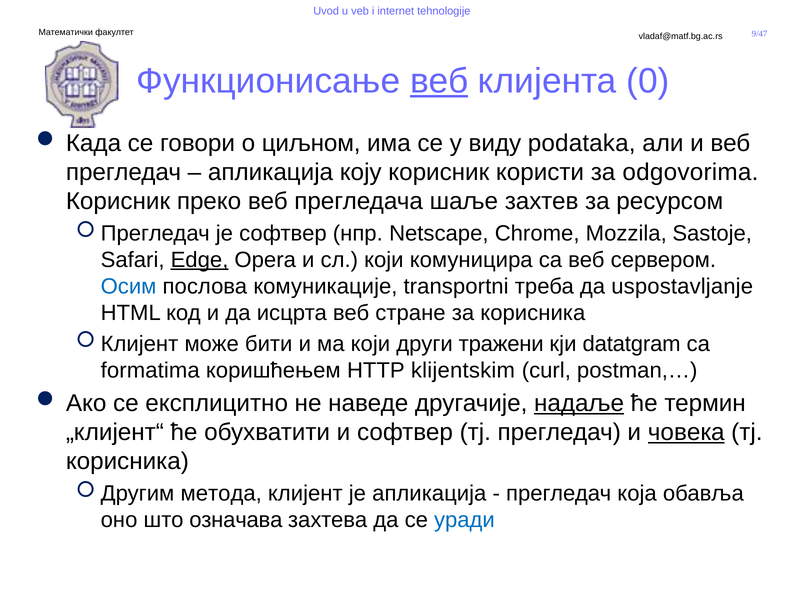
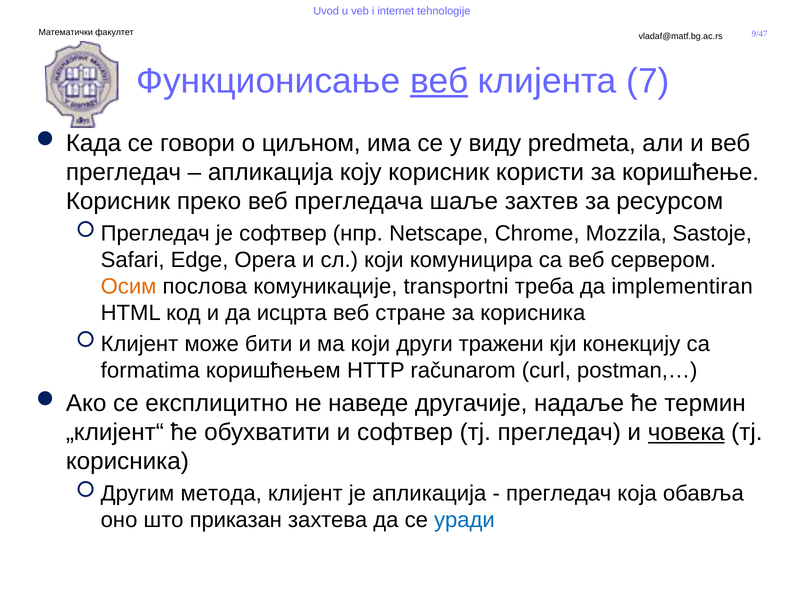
0: 0 -> 7
podataka: podataka -> predmeta
odgovorima: odgovorima -> коришћење
Edge underline: present -> none
Осим colour: blue -> orange
uspostavljanje: uspostavljanje -> implementiran
datatgram: datatgram -> конекцију
klijentskim: klijentskim -> računarom
надаље underline: present -> none
означава: означава -> приказан
